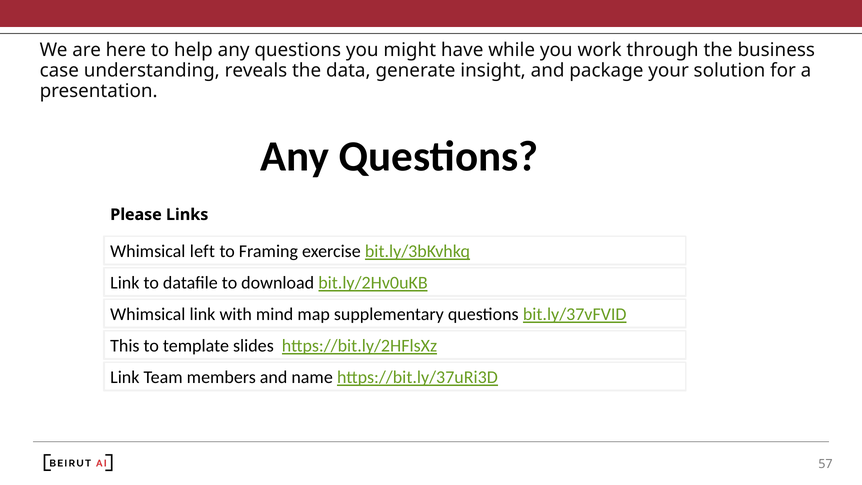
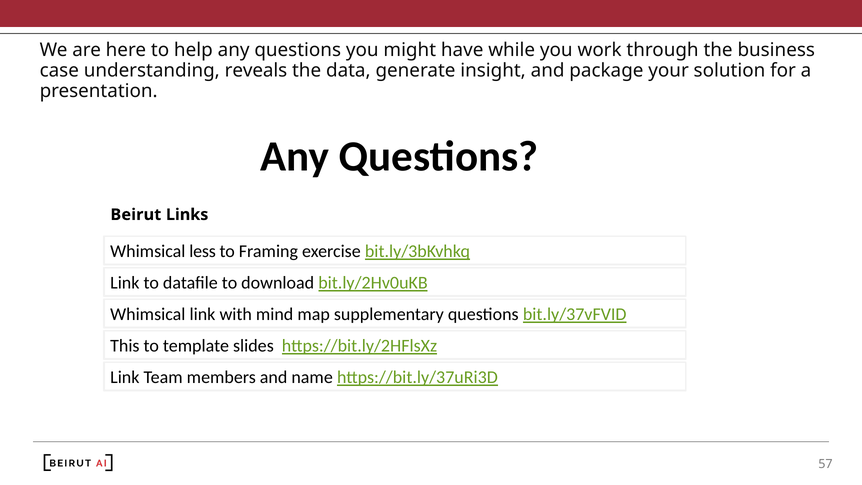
Please: Please -> Beirut
left: left -> less
